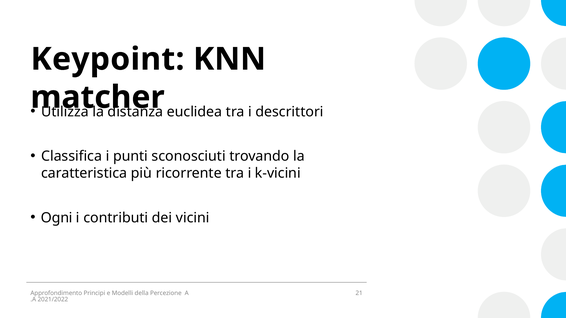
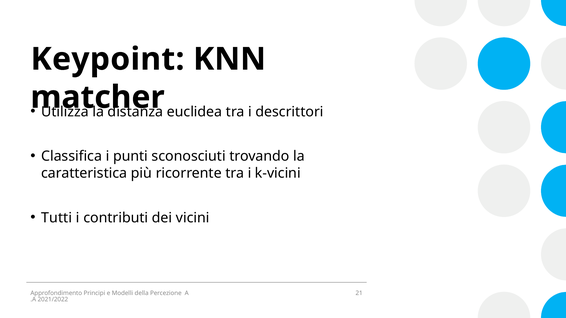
Ogni: Ogni -> Tutti
